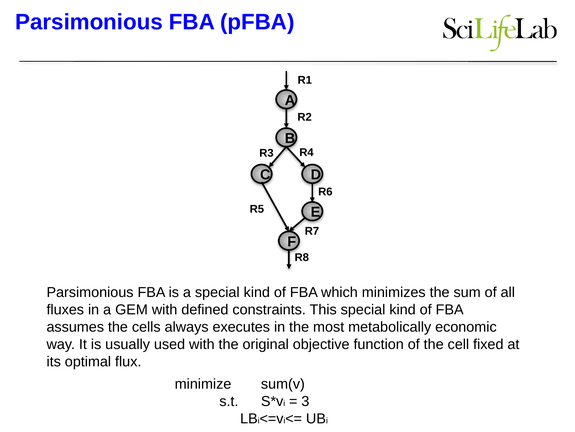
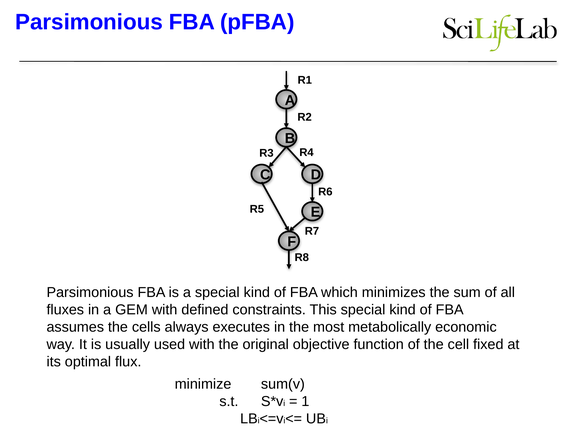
3: 3 -> 1
